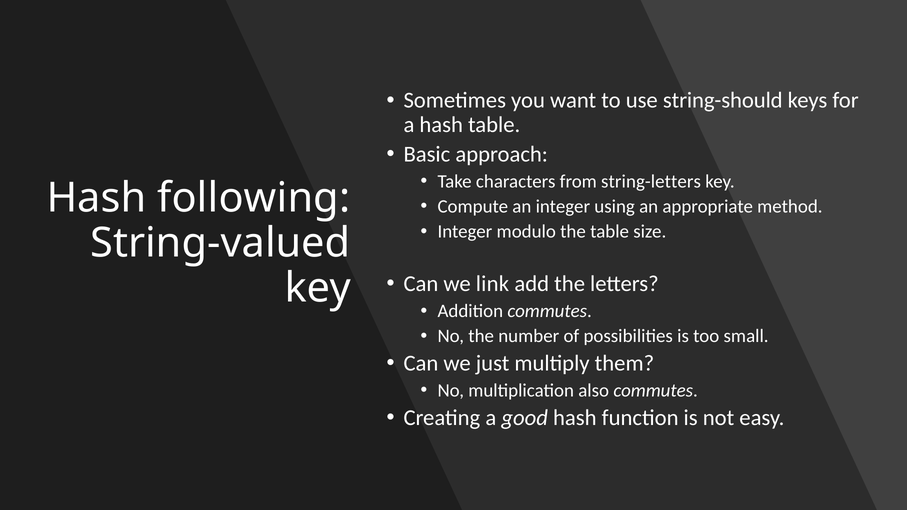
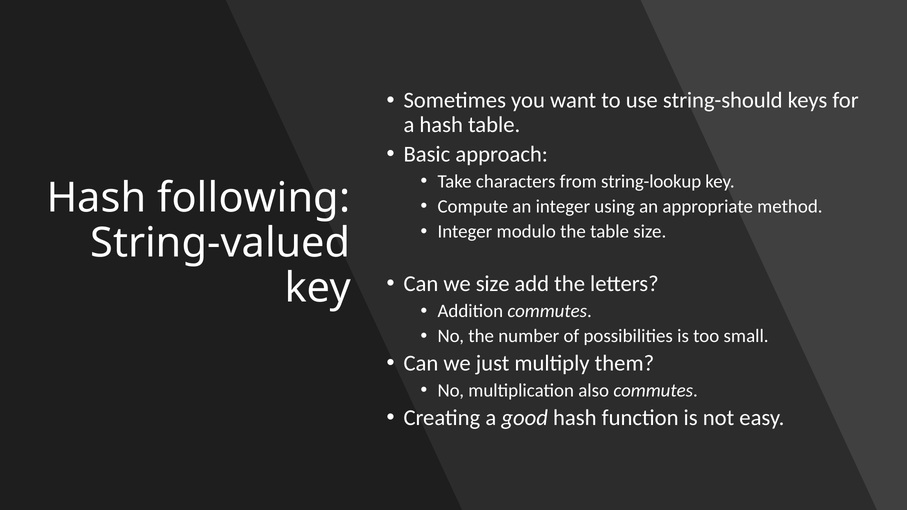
string-letters: string-letters -> string-lookup
we link: link -> size
